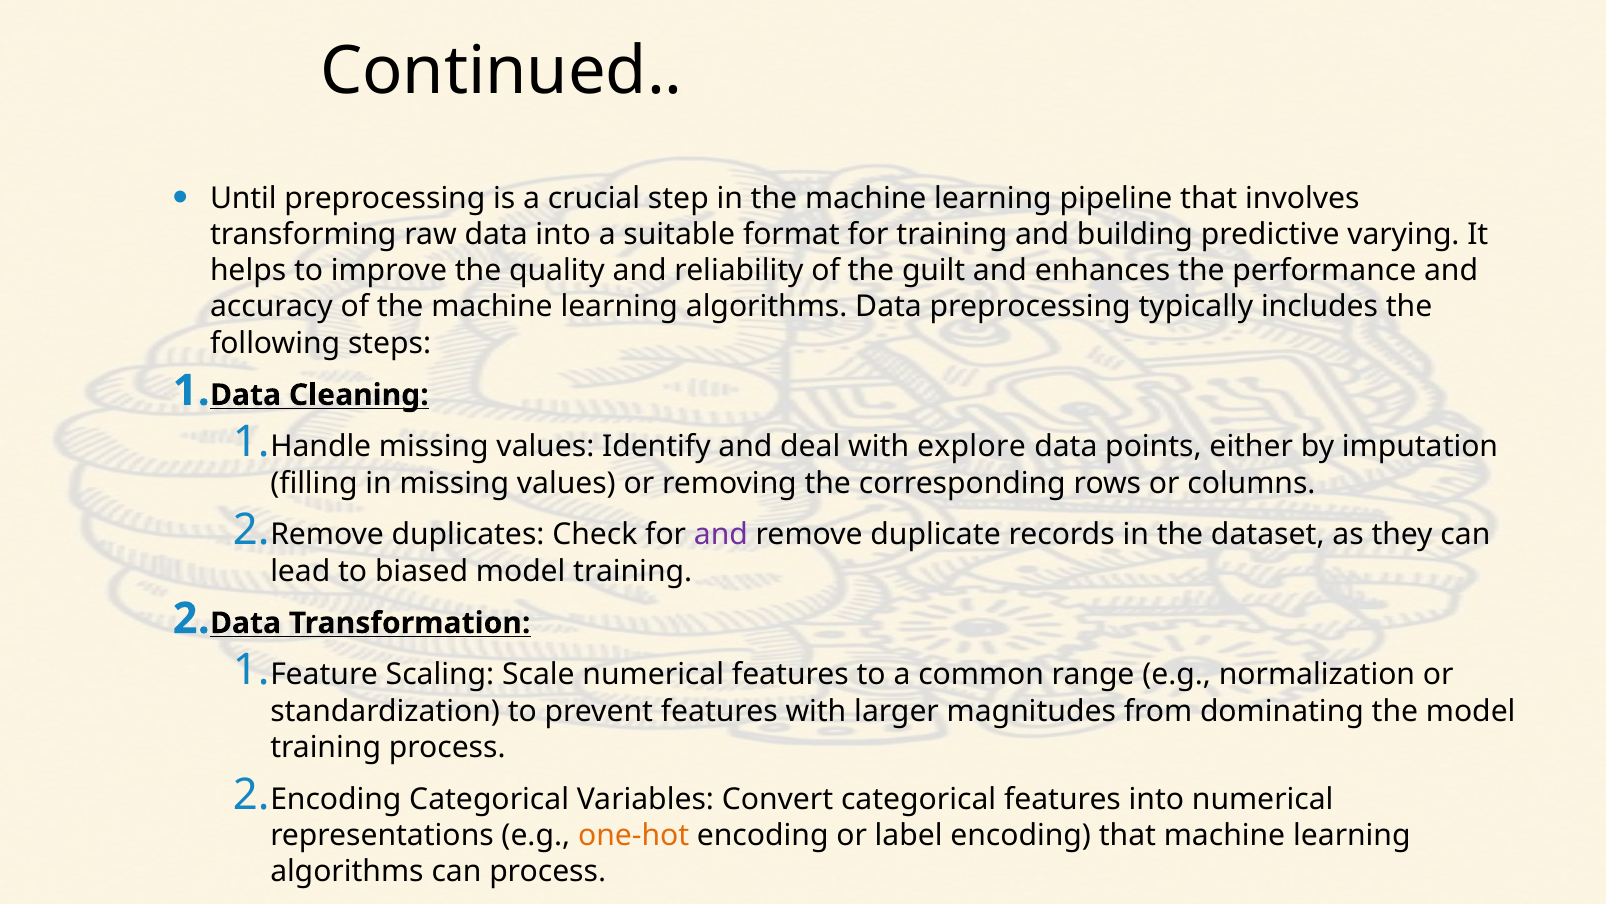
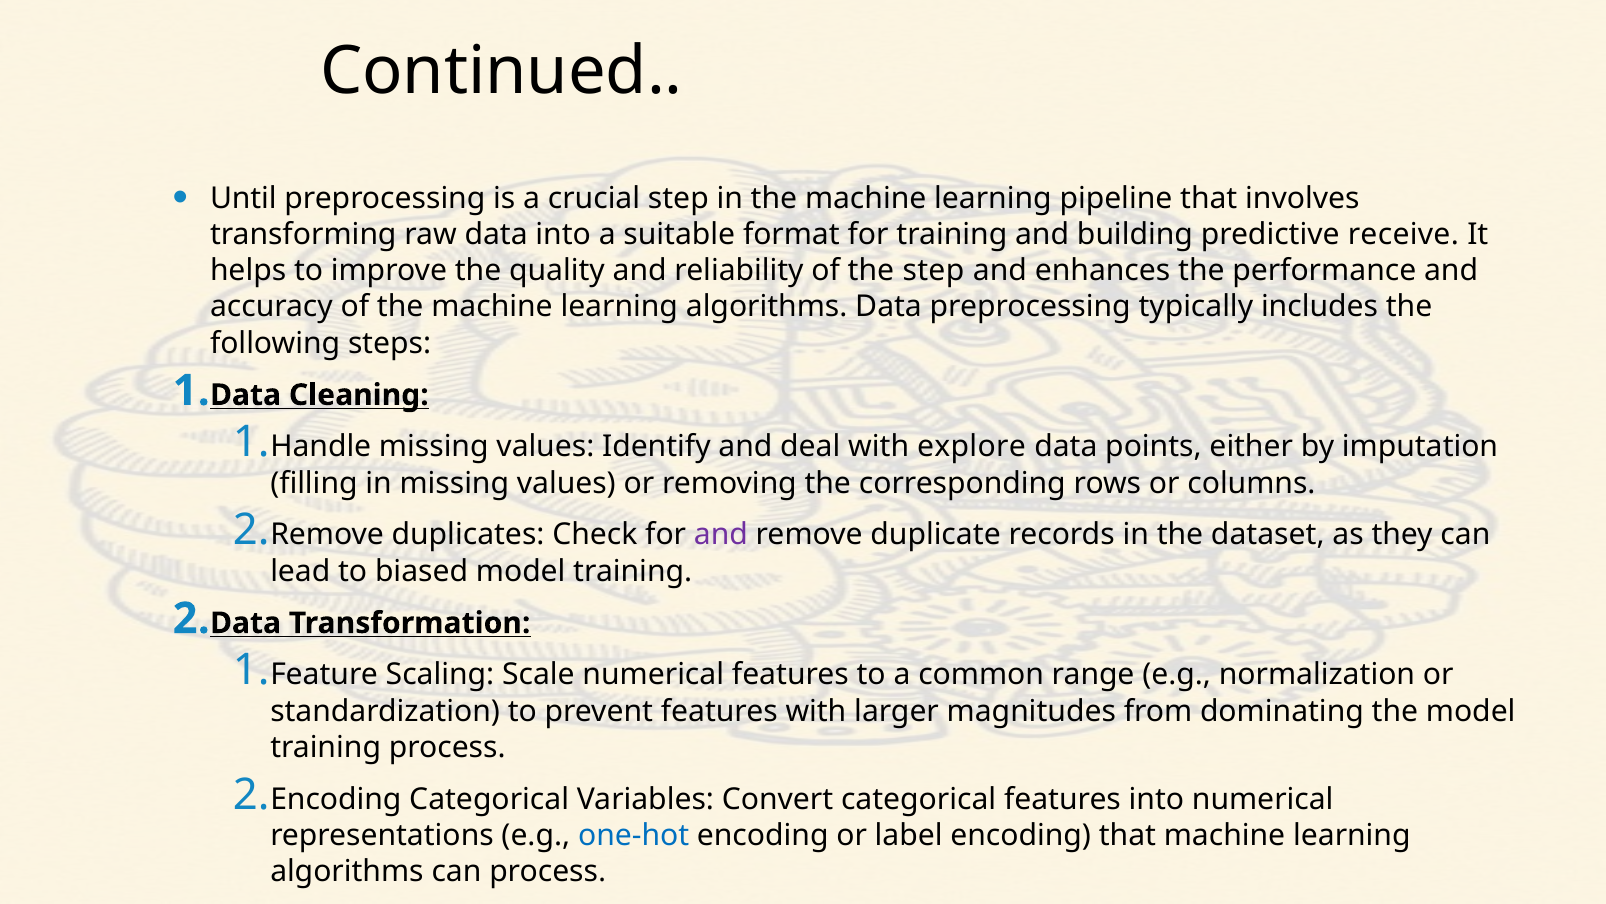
varying: varying -> receive
the guilt: guilt -> step
one-hot colour: orange -> blue
